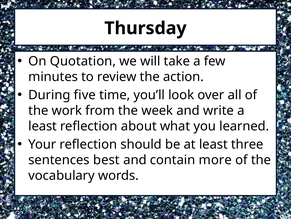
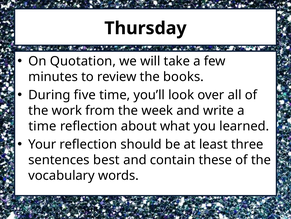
action: action -> books
least at (43, 126): least -> time
more: more -> these
